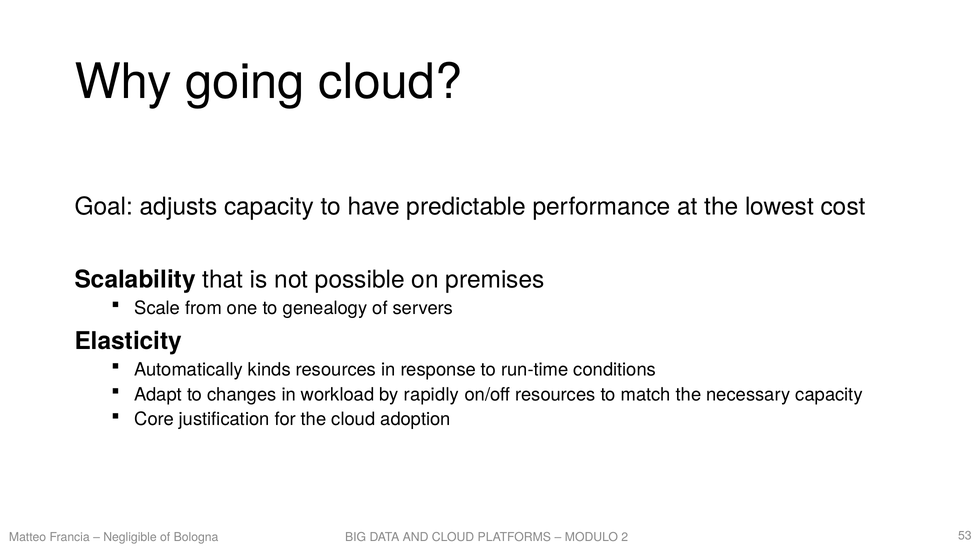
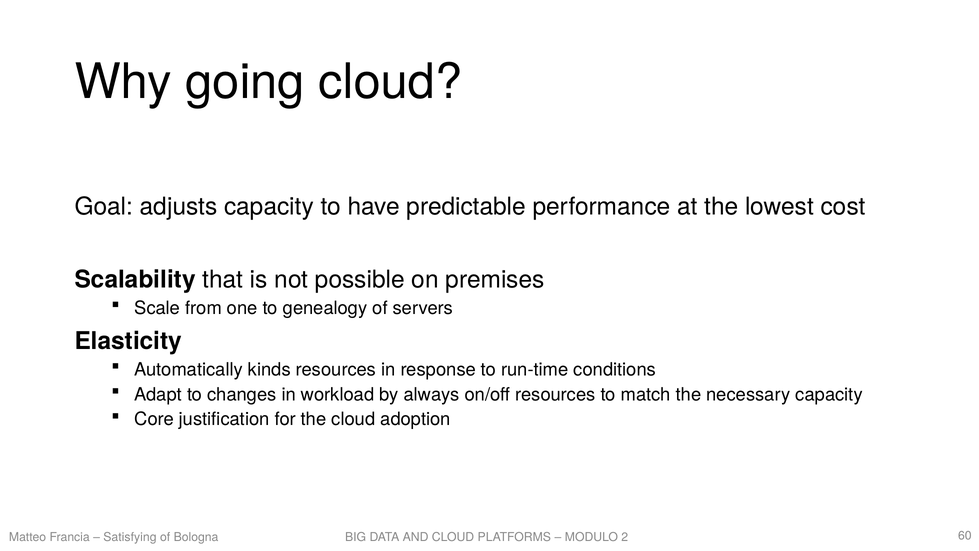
rapidly: rapidly -> always
Negligible: Negligible -> Satisfying
53: 53 -> 60
